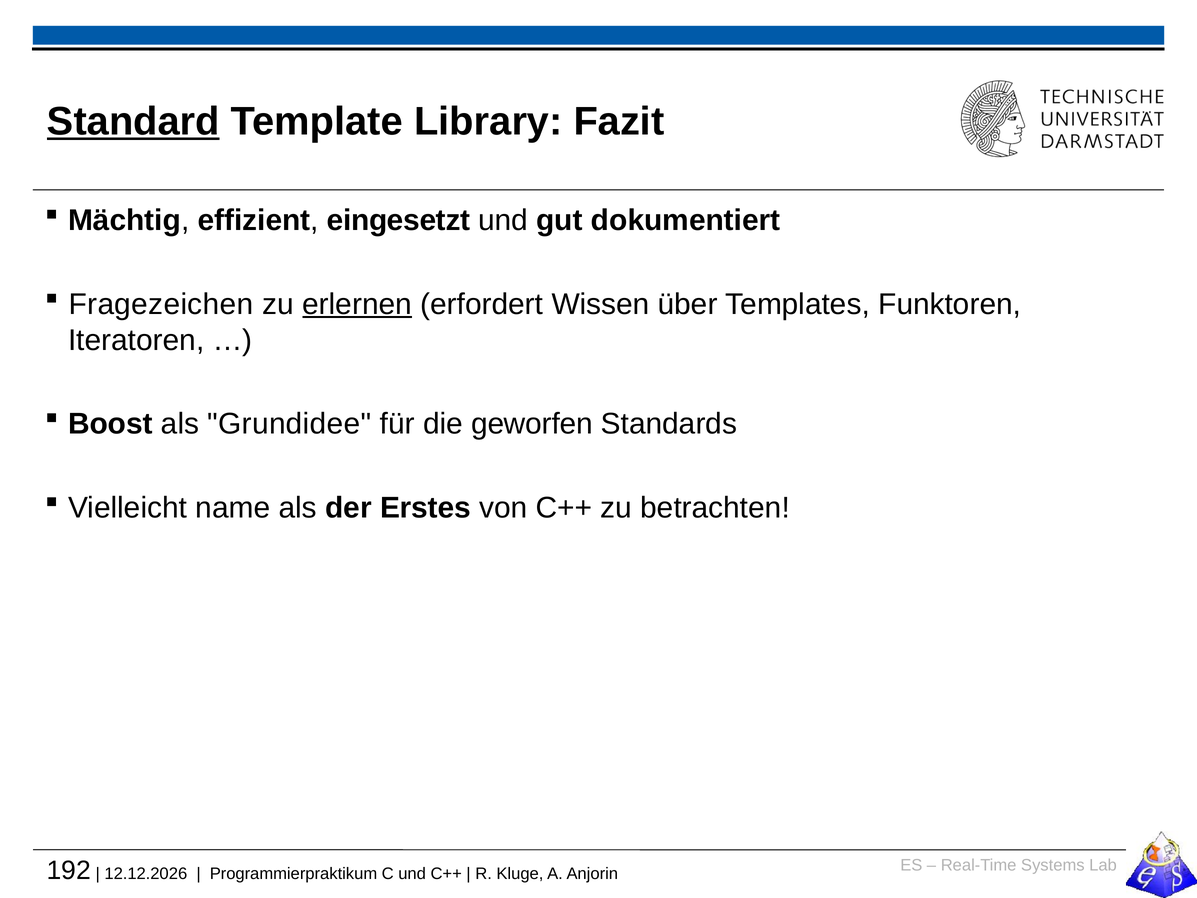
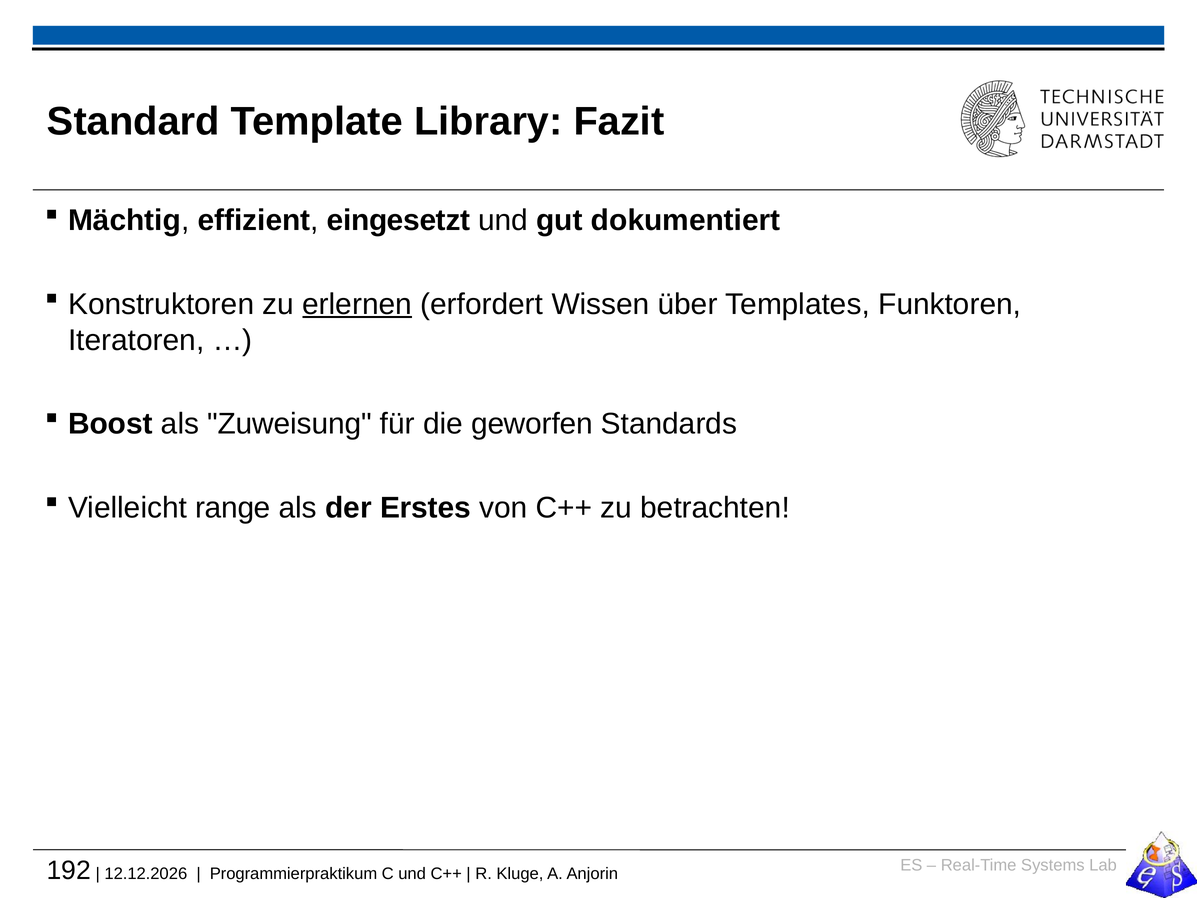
Standard underline: present -> none
Fragezeichen: Fragezeichen -> Konstruktoren
Grundidee: Grundidee -> Zuweisung
name: name -> range
